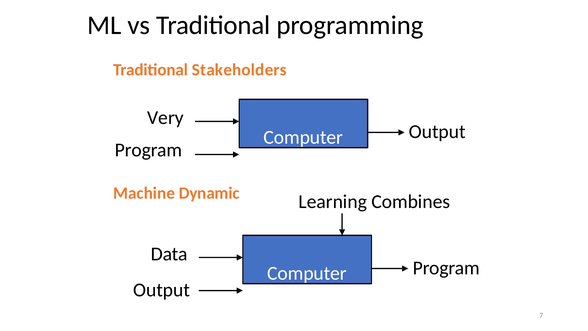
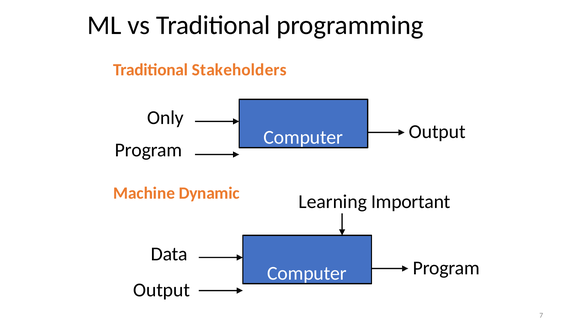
Very: Very -> Only
Combines: Combines -> Important
